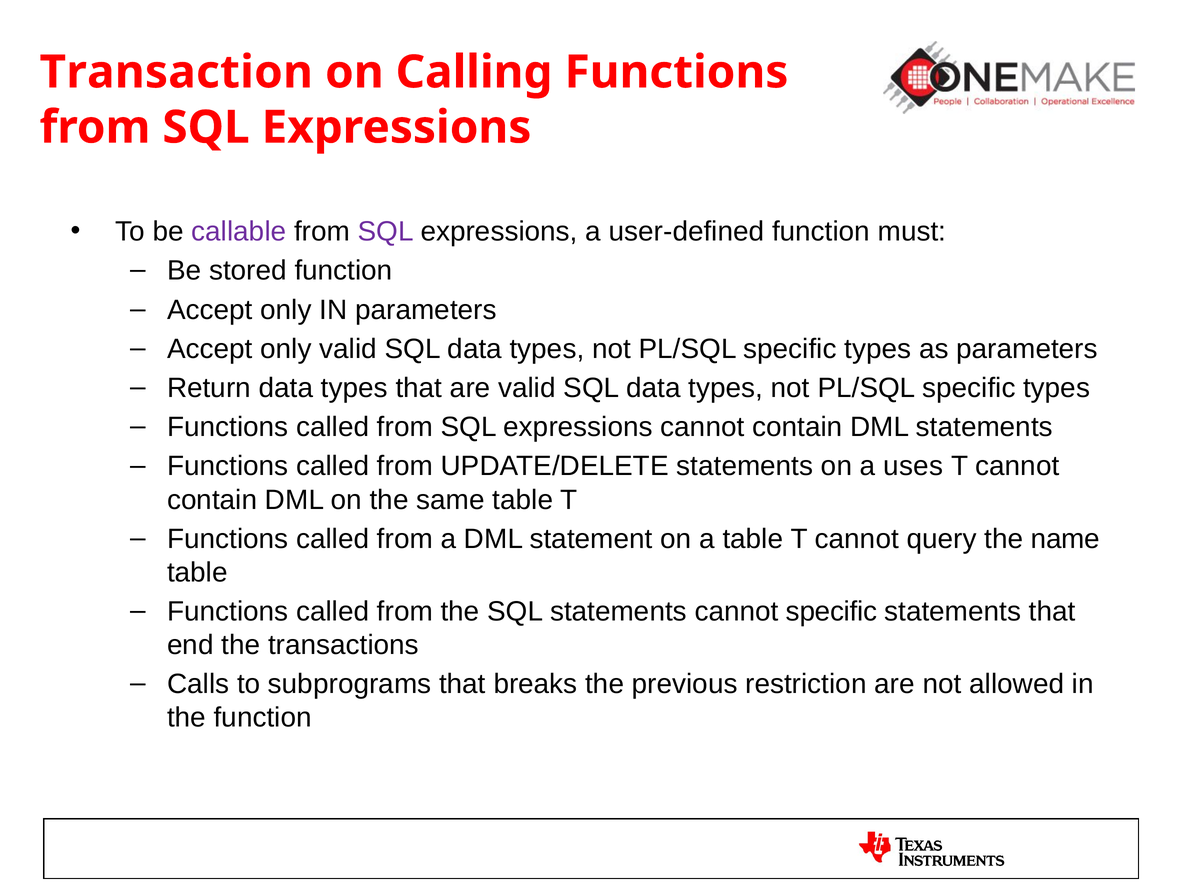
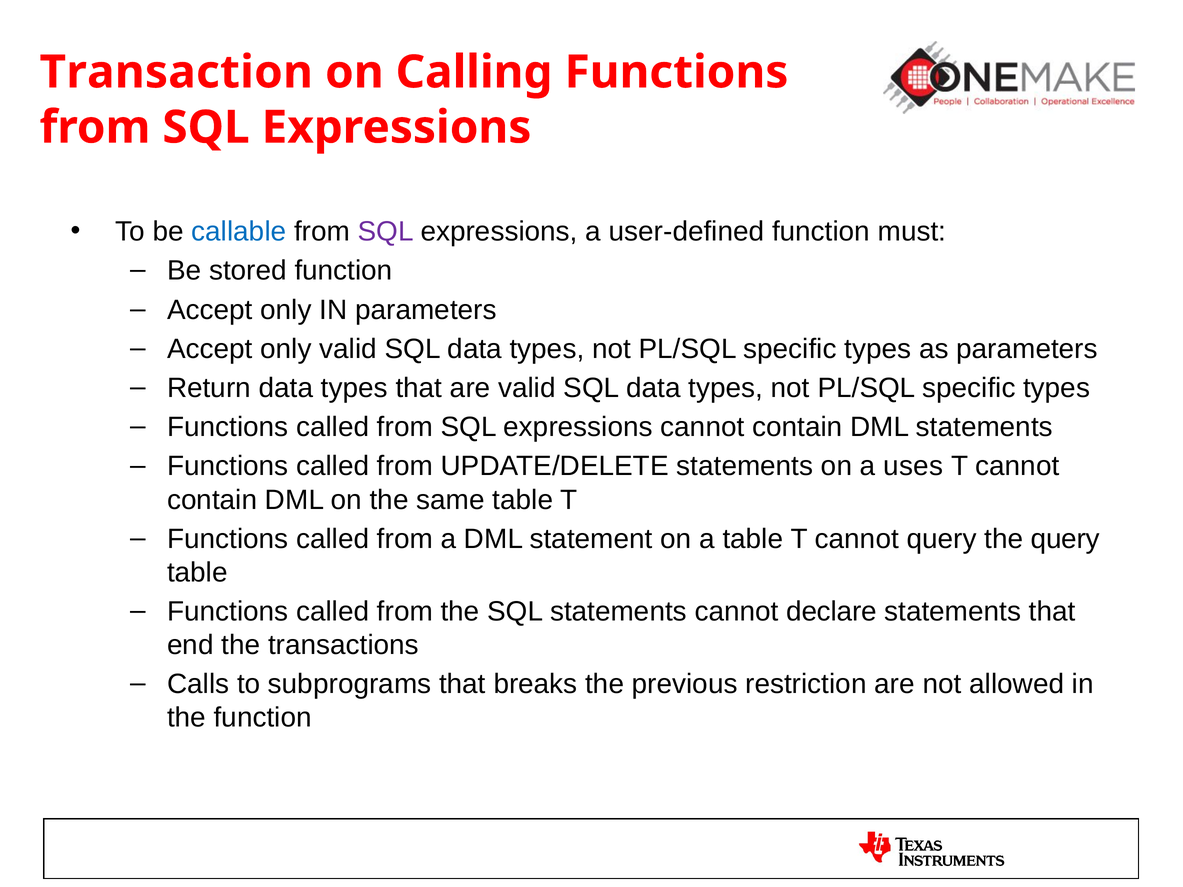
callable colour: purple -> blue
the name: name -> query
cannot specific: specific -> declare
